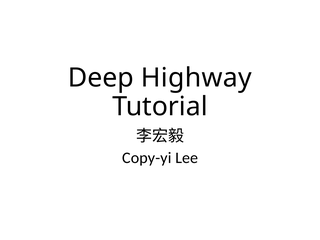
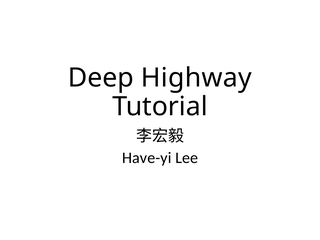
Copy-yi: Copy-yi -> Have-yi
